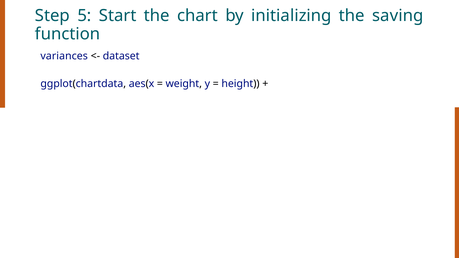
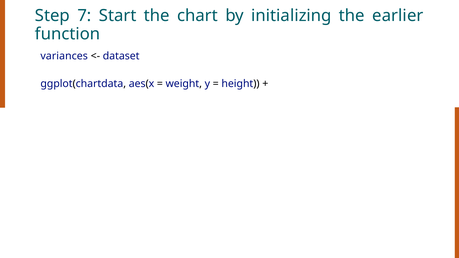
5: 5 -> 7
saving: saving -> earlier
